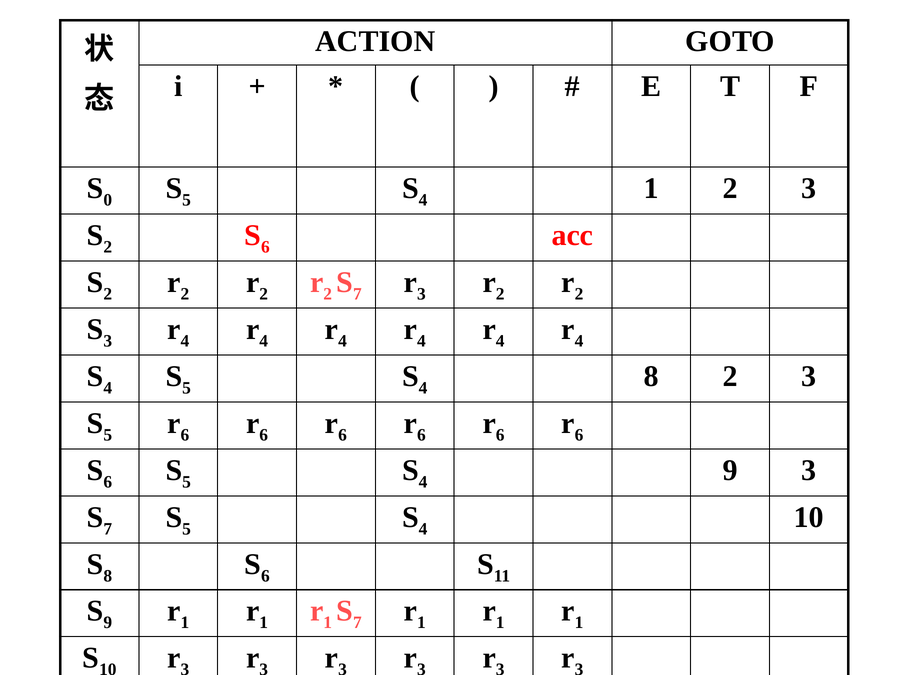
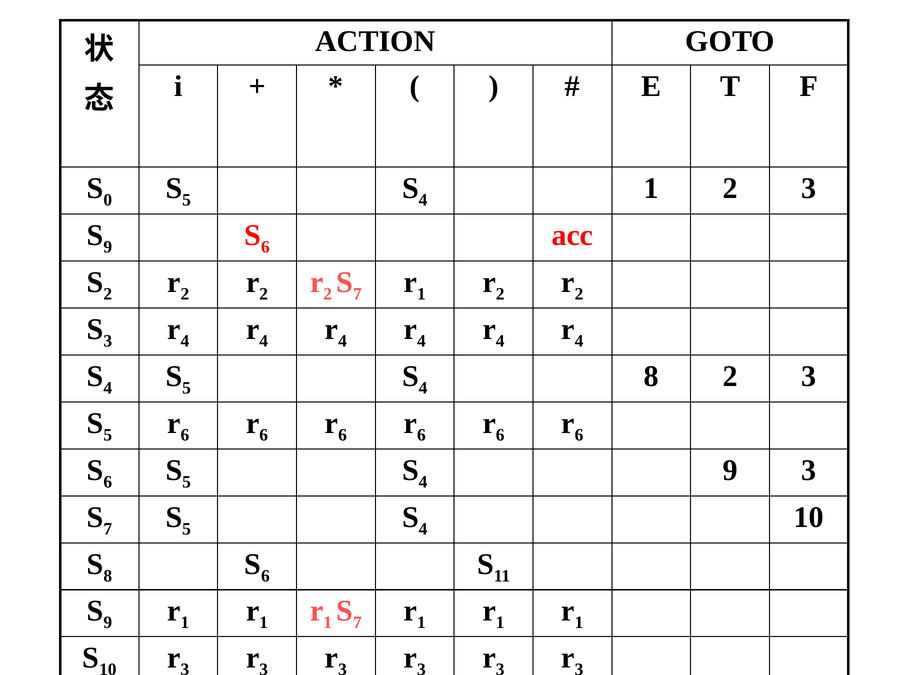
2 at (108, 247): 2 -> 9
3 at (421, 294): 3 -> 1
